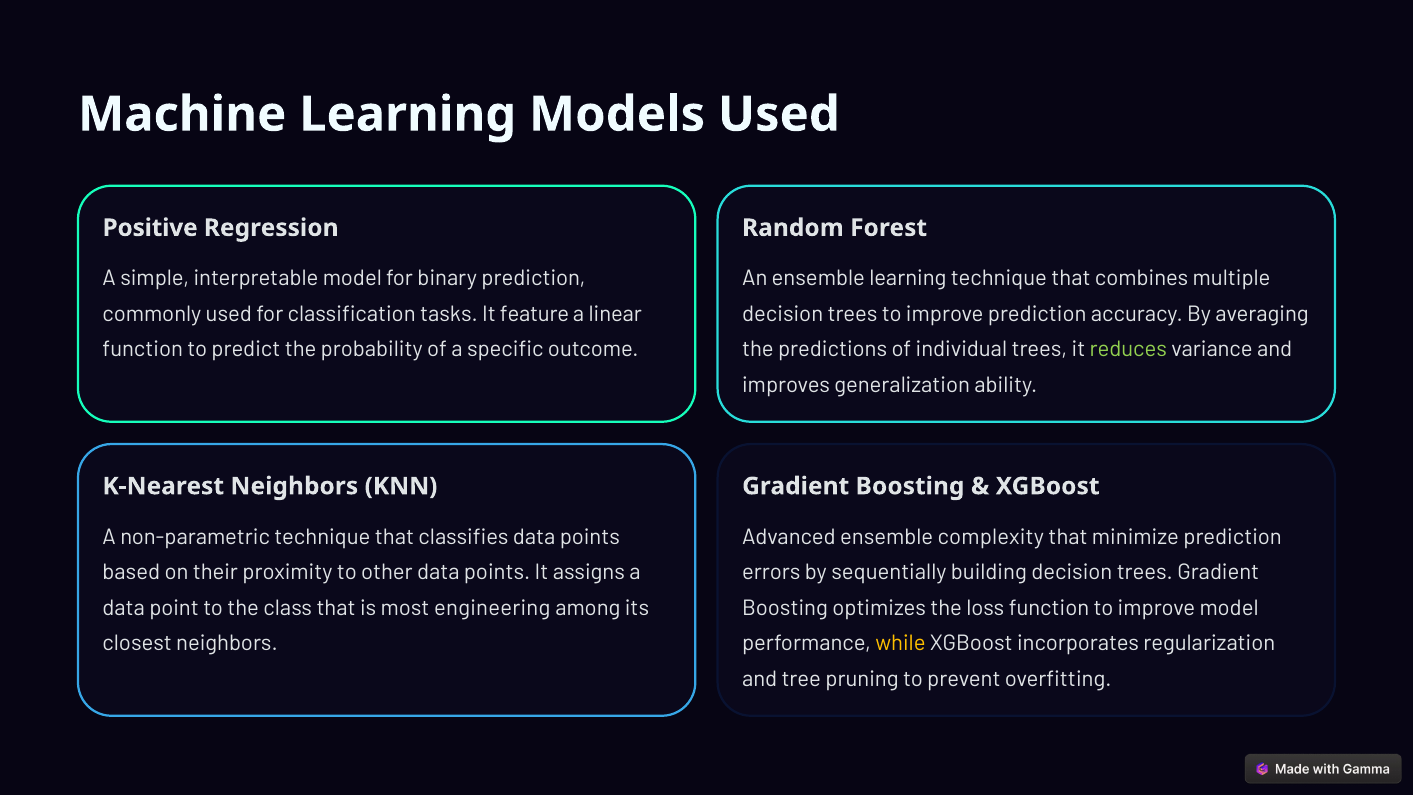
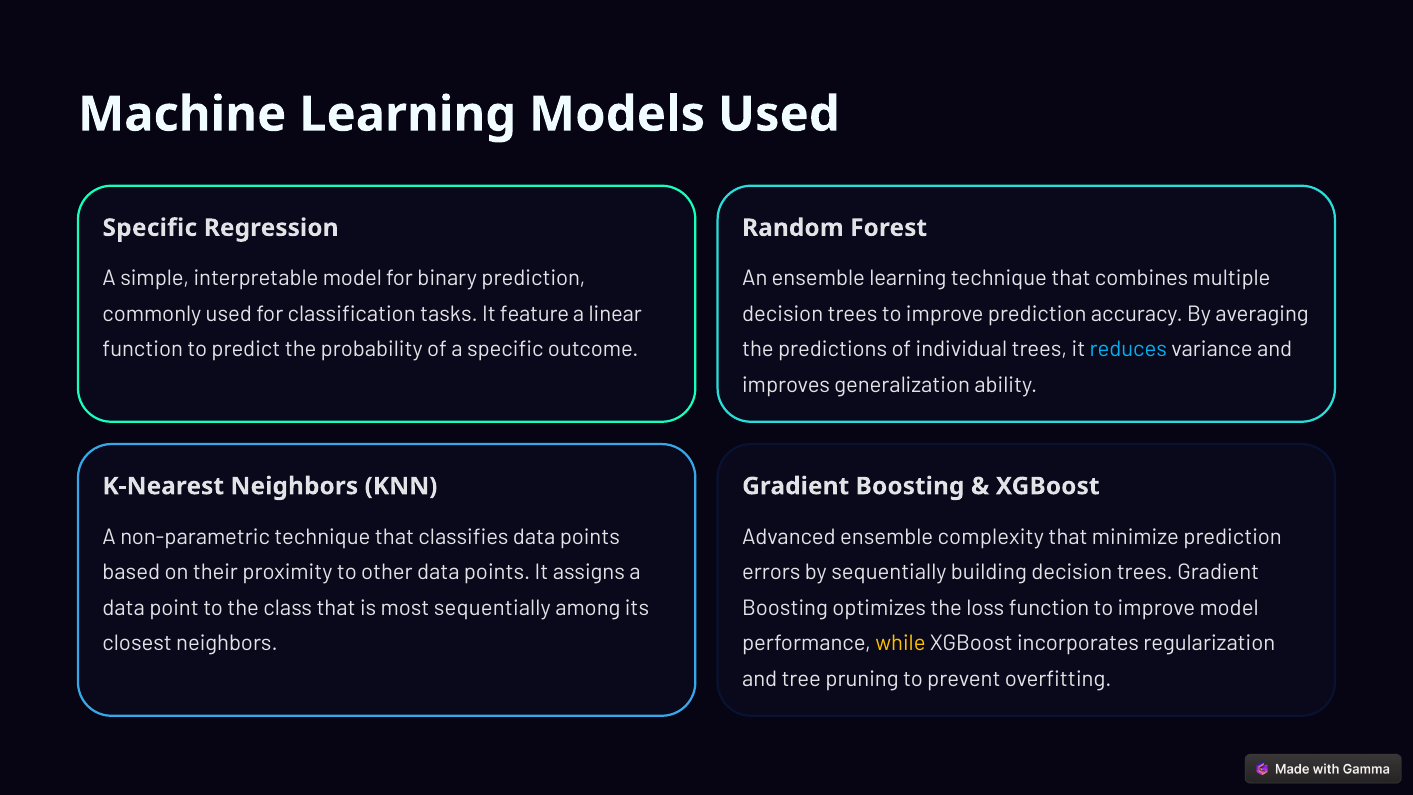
Positive at (150, 228): Positive -> Specific
reduces colour: light green -> light blue
most engineering: engineering -> sequentially
